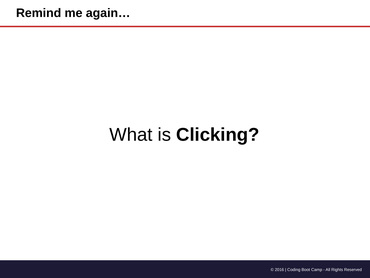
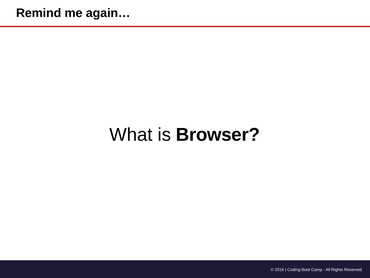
is Clicking: Clicking -> Browser
